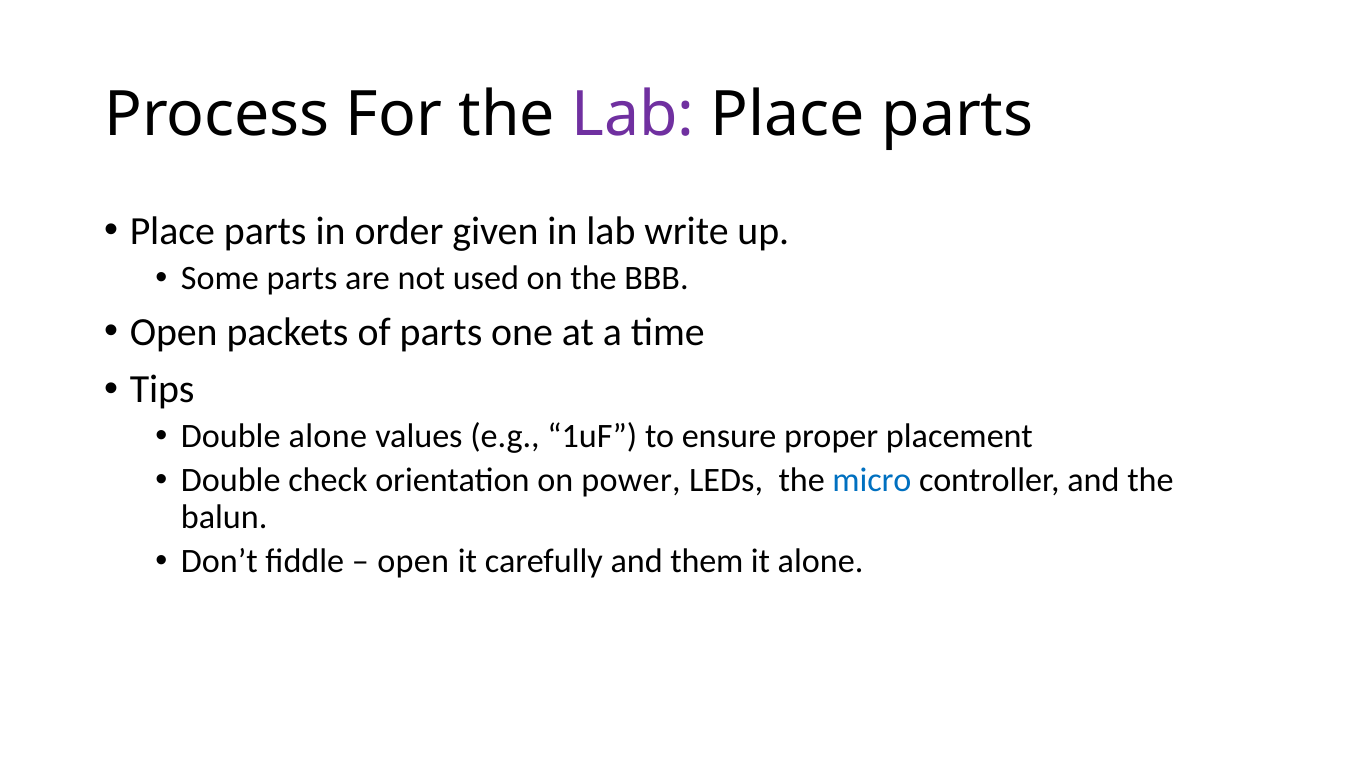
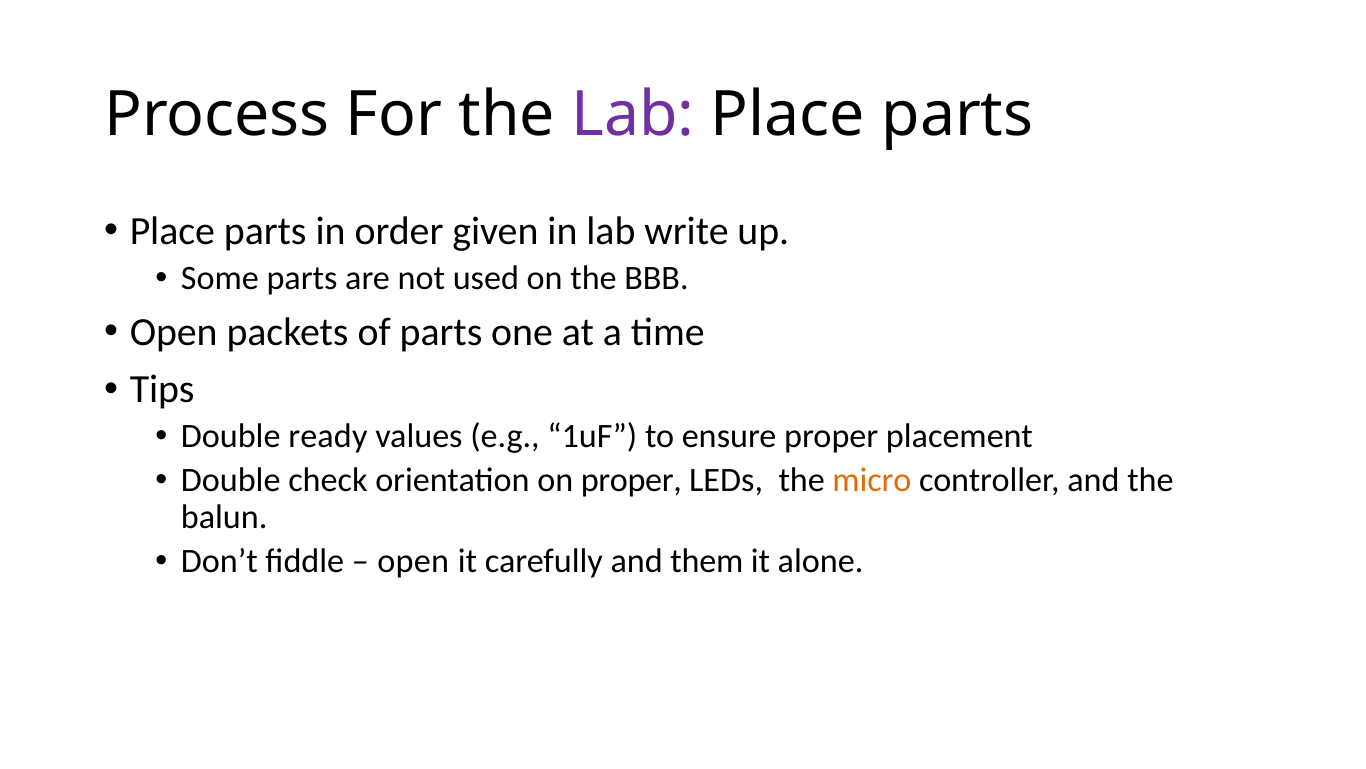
Double alone: alone -> ready
on power: power -> proper
micro colour: blue -> orange
